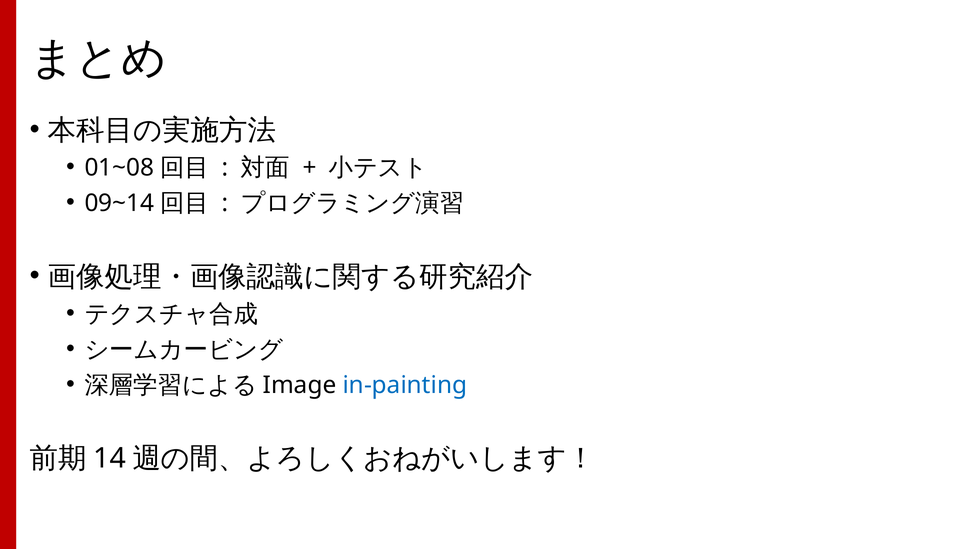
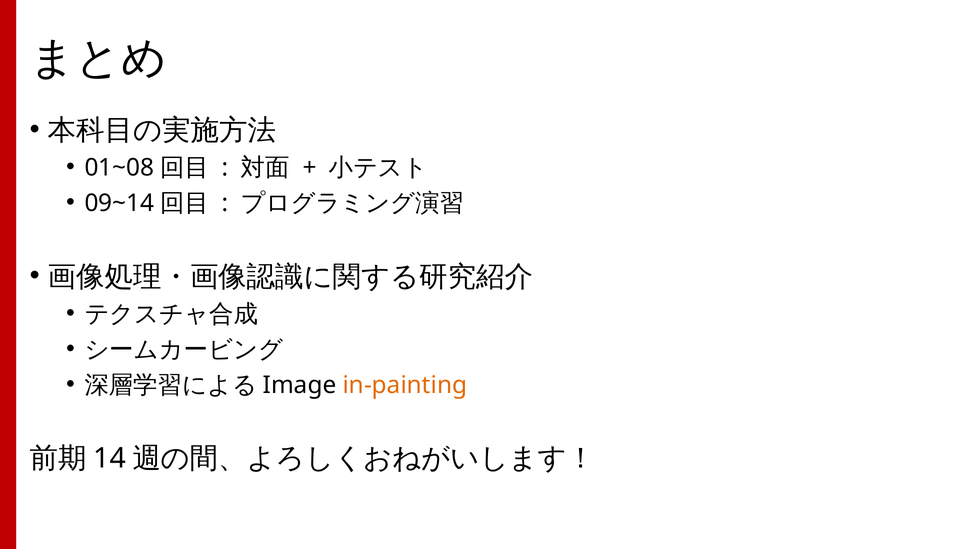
in-painting colour: blue -> orange
